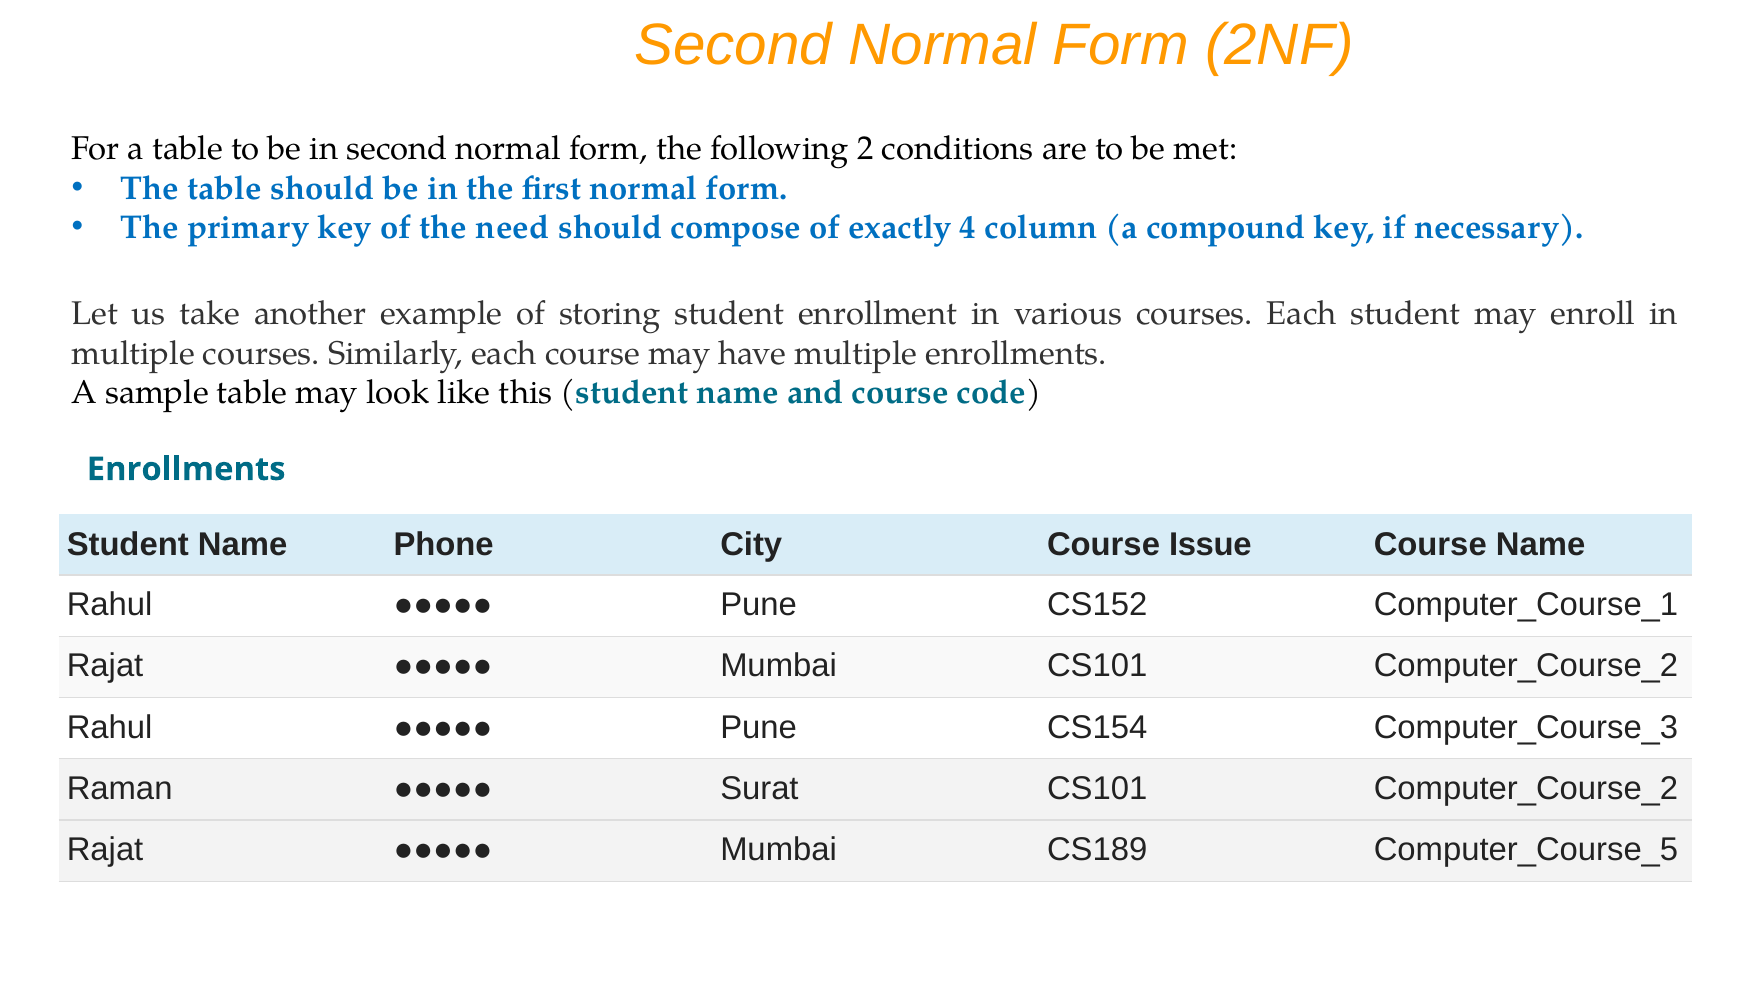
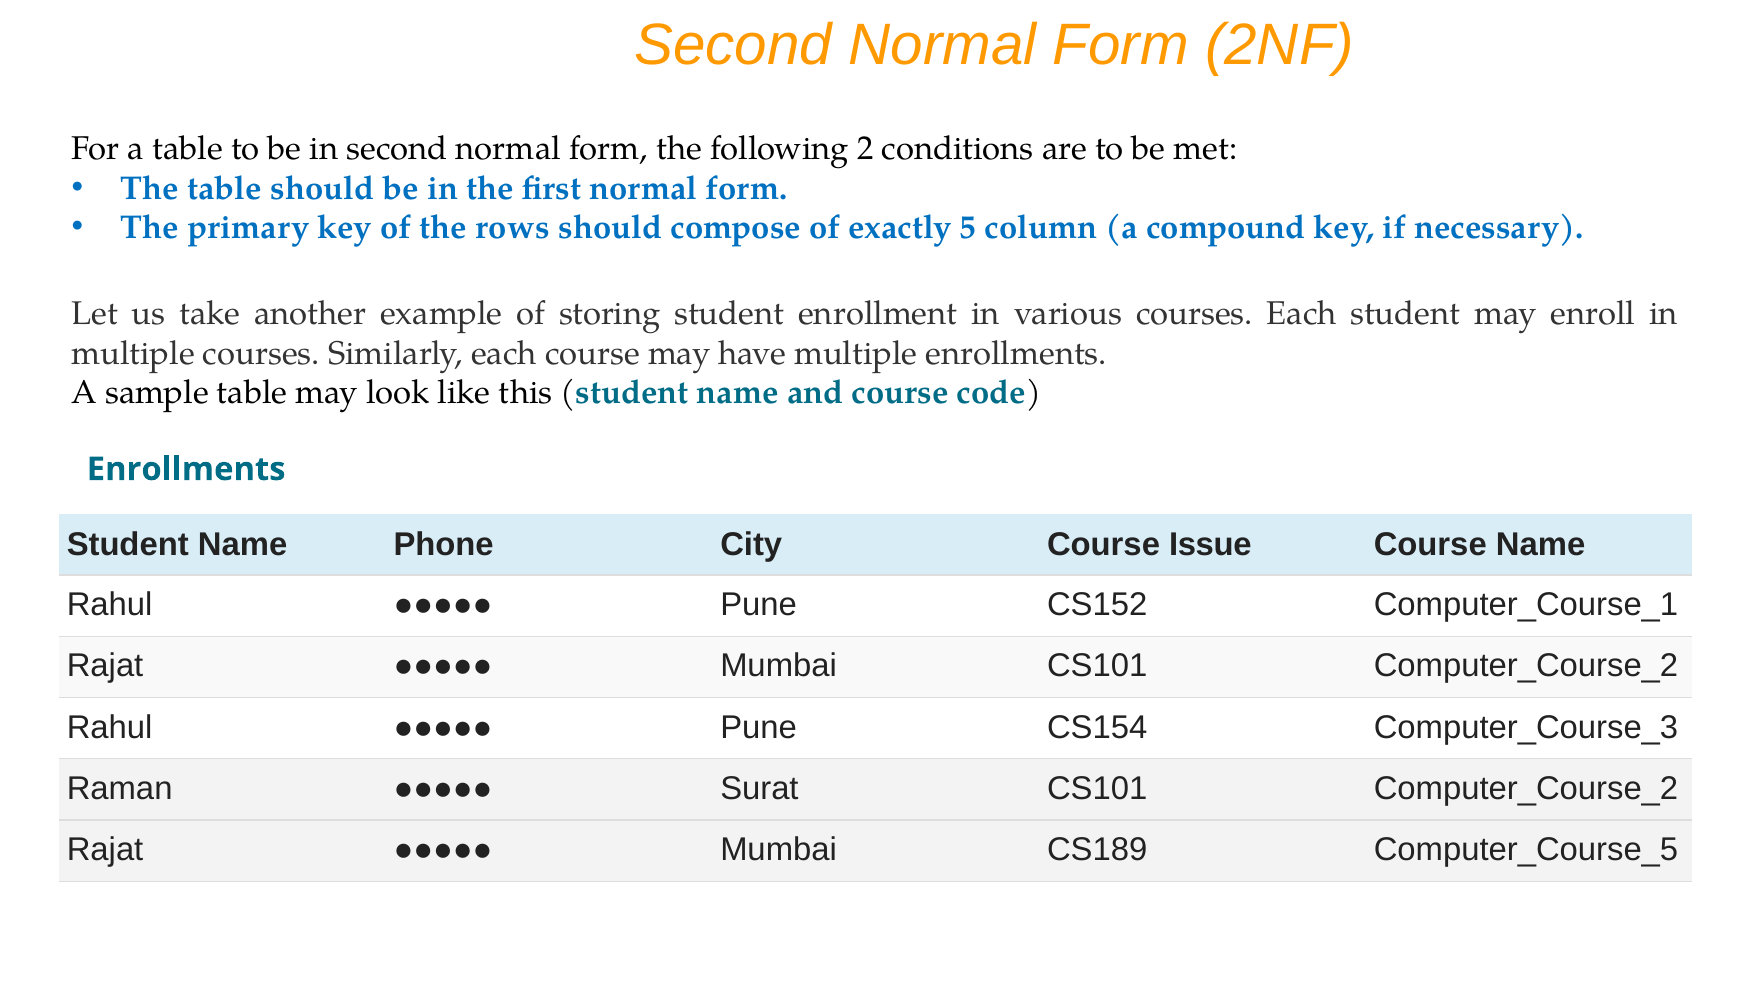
need: need -> rows
4: 4 -> 5
